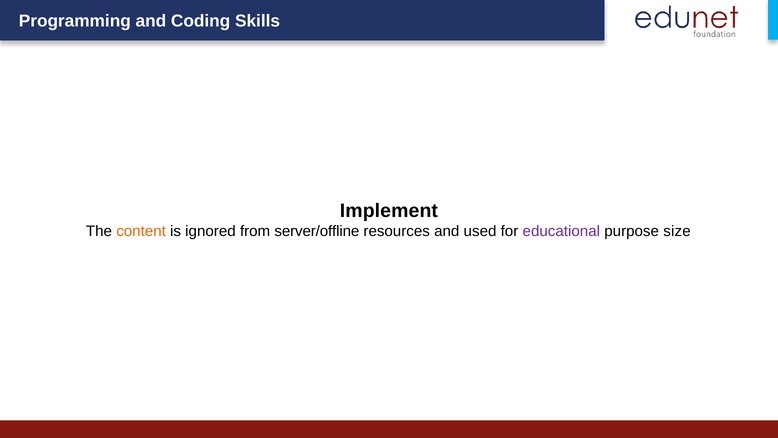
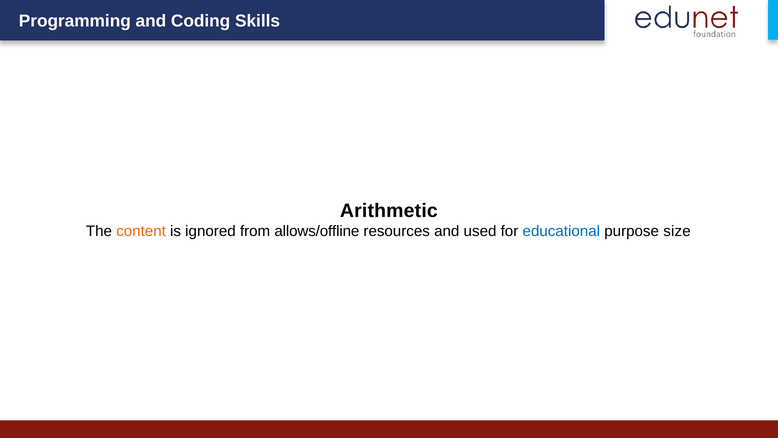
Implement: Implement -> Arithmetic
server/offline: server/offline -> allows/offline
educational colour: purple -> blue
